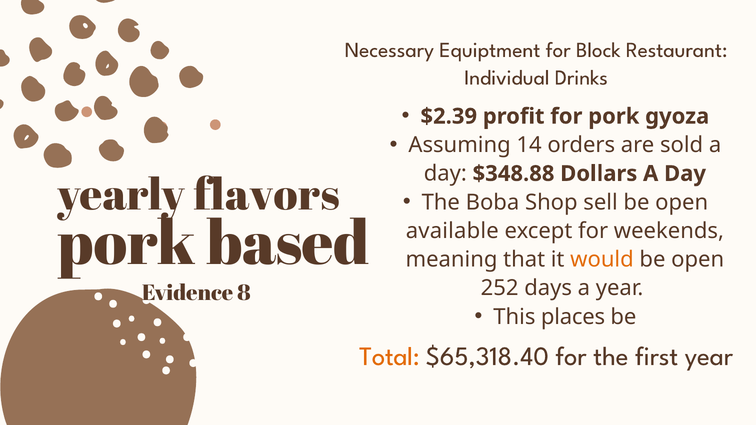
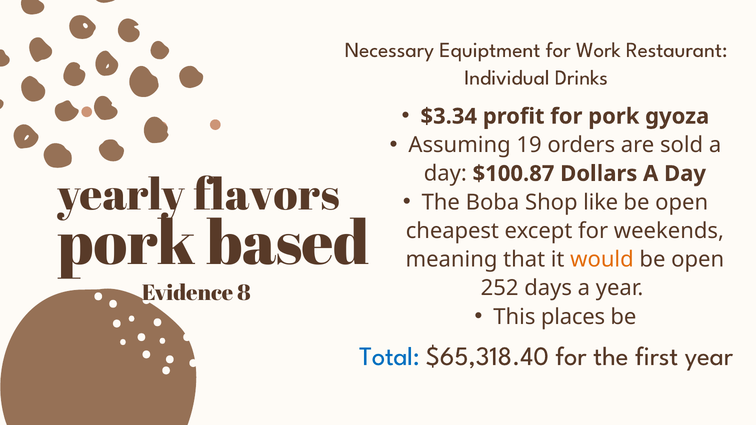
Block: Block -> Work
$2.39: $2.39 -> $3.34
14: 14 -> 19
$348.88: $348.88 -> $100.87
sell: sell -> like
available: available -> cheapest
Total colour: orange -> blue
